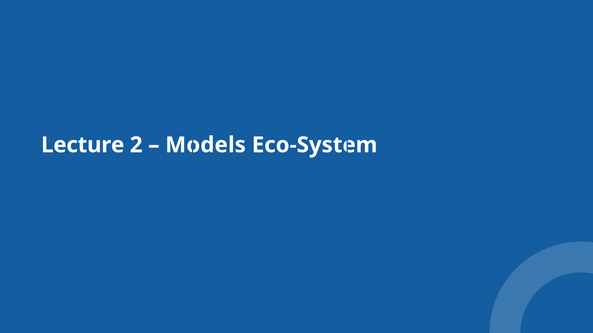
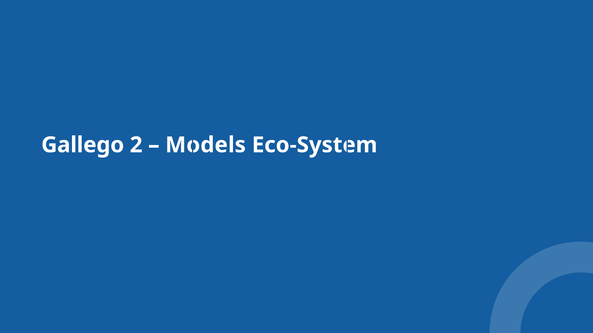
Lecture: Lecture -> Gallego
